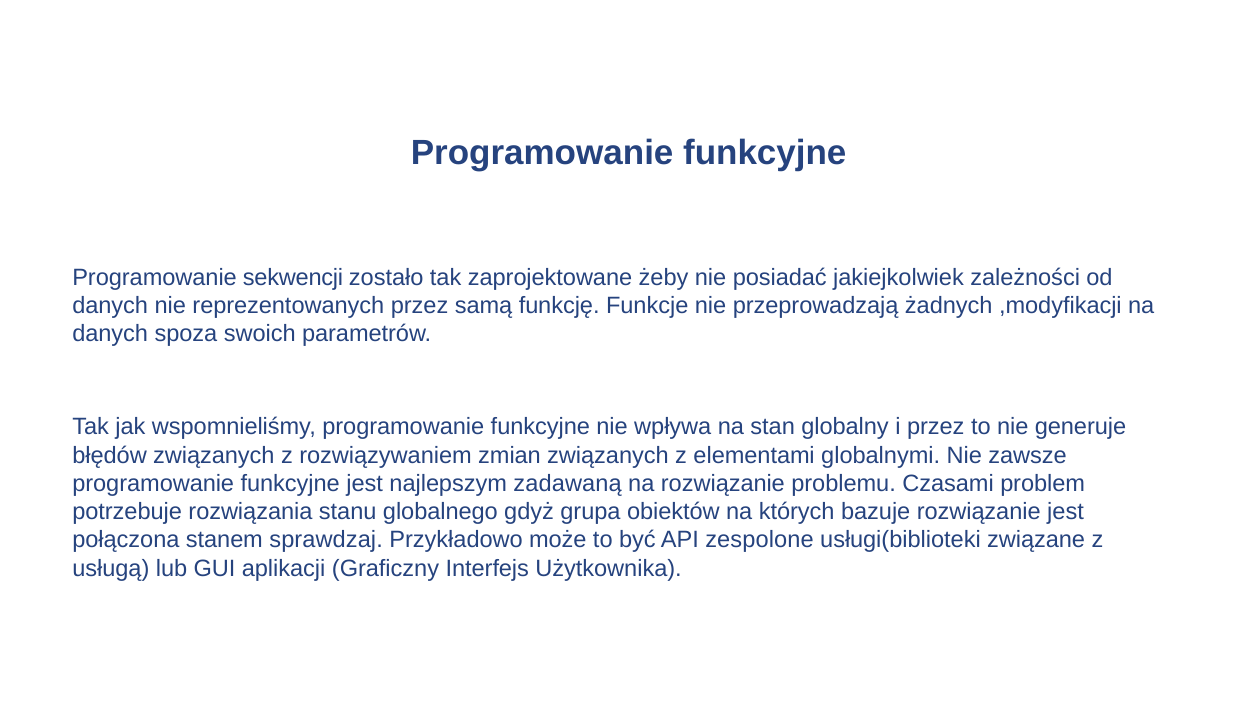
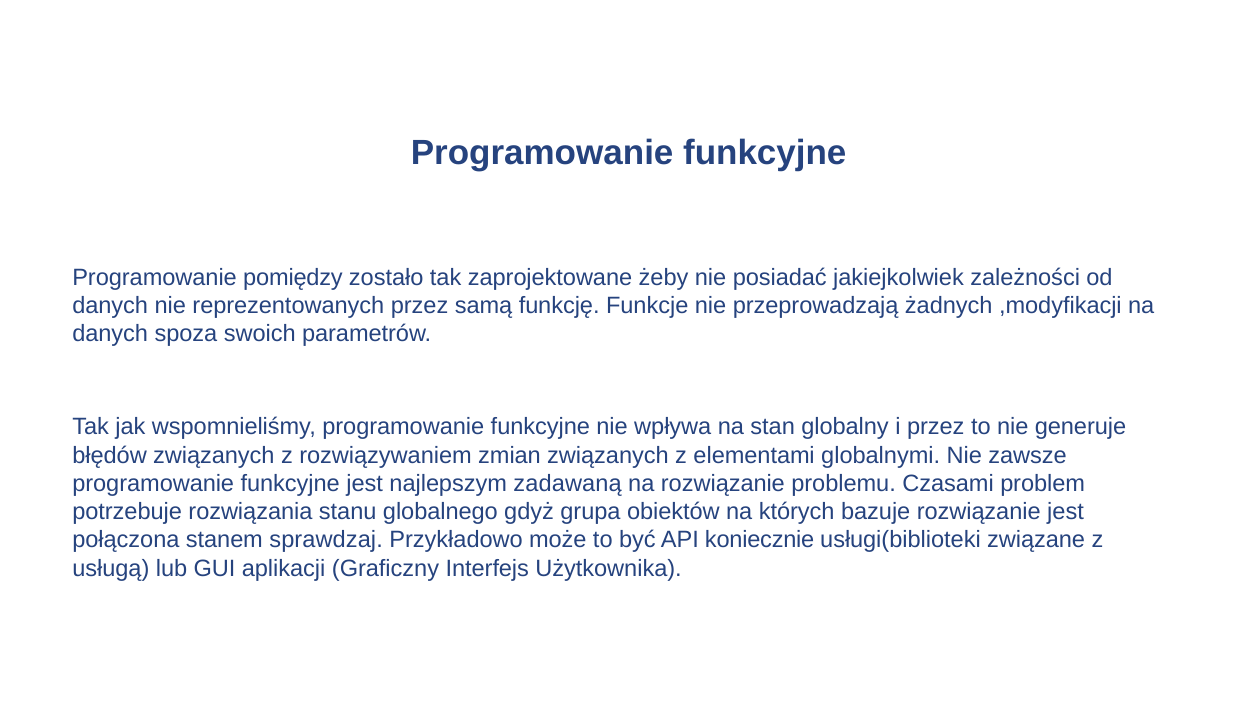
sekwencji: sekwencji -> pomiędzy
zespolone: zespolone -> koniecznie
